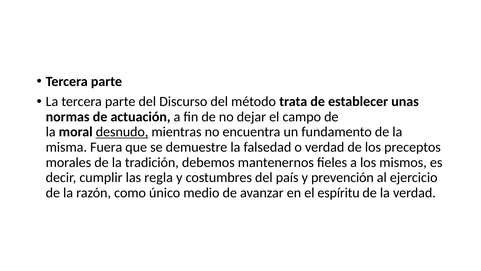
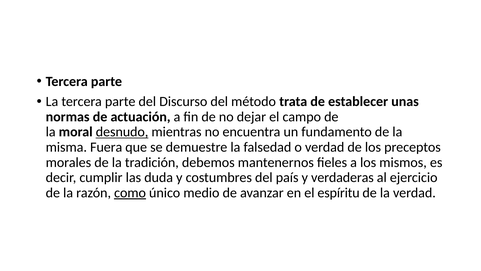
regla: regla -> duda
prevención: prevención -> verdaderas
como underline: none -> present
